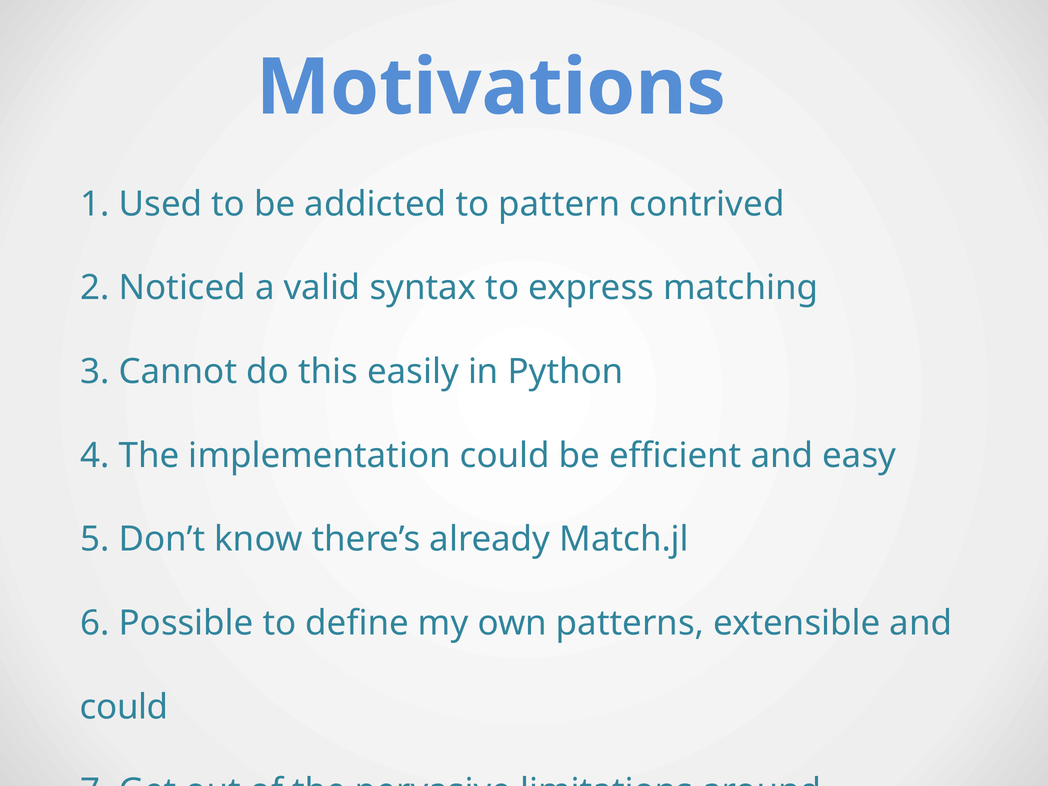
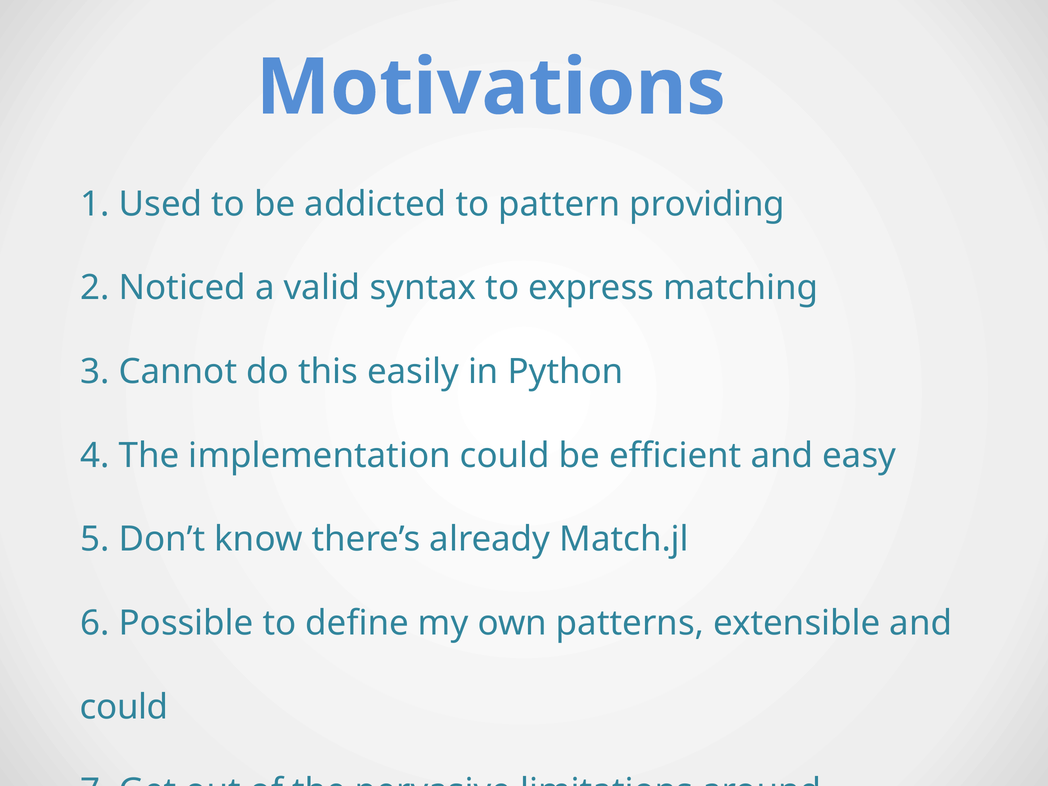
contrived: contrived -> providing
